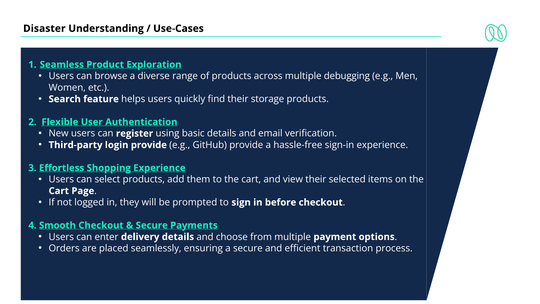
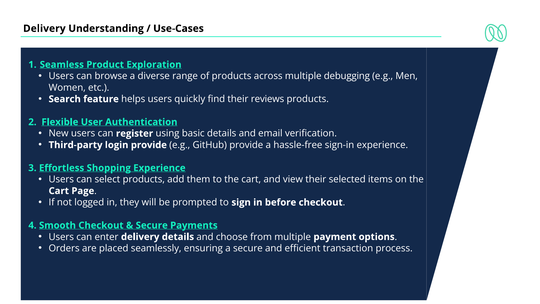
Disaster at (44, 28): Disaster -> Delivery
storage: storage -> reviews
